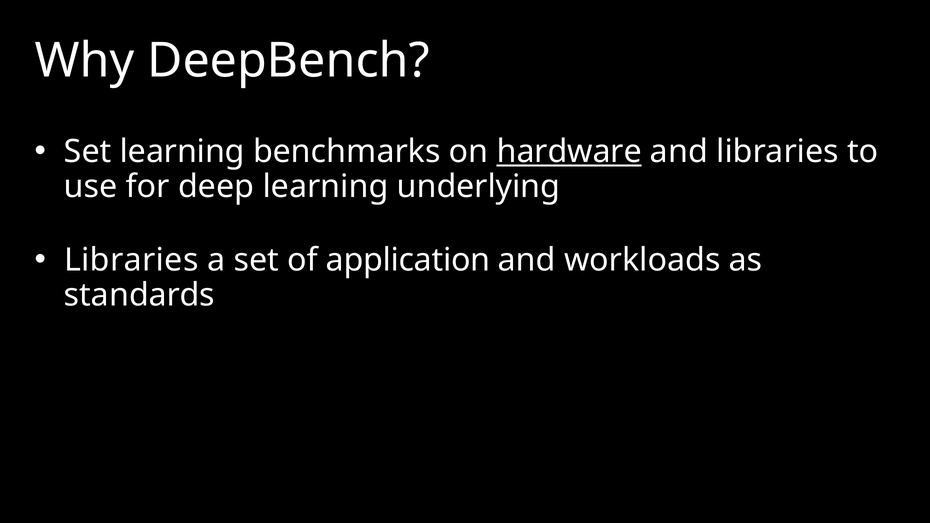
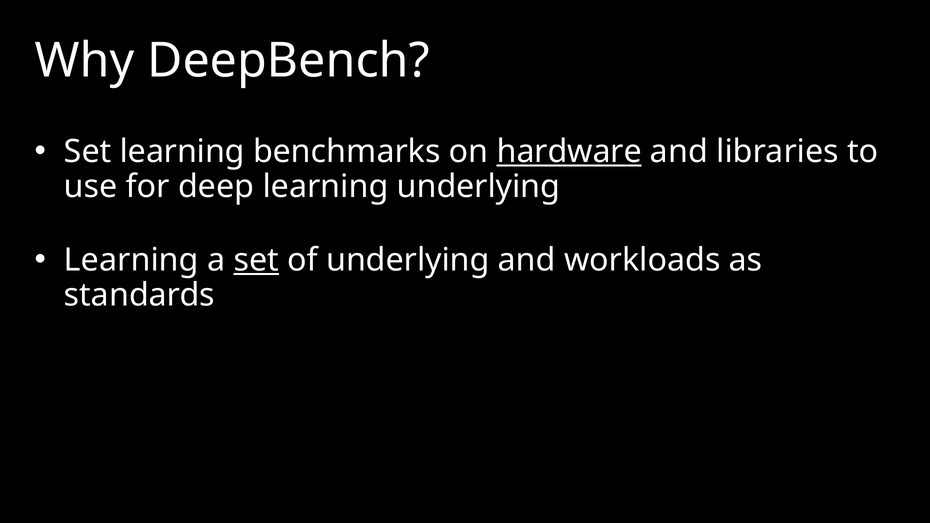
Libraries at (131, 260): Libraries -> Learning
set at (256, 260) underline: none -> present
of application: application -> underlying
